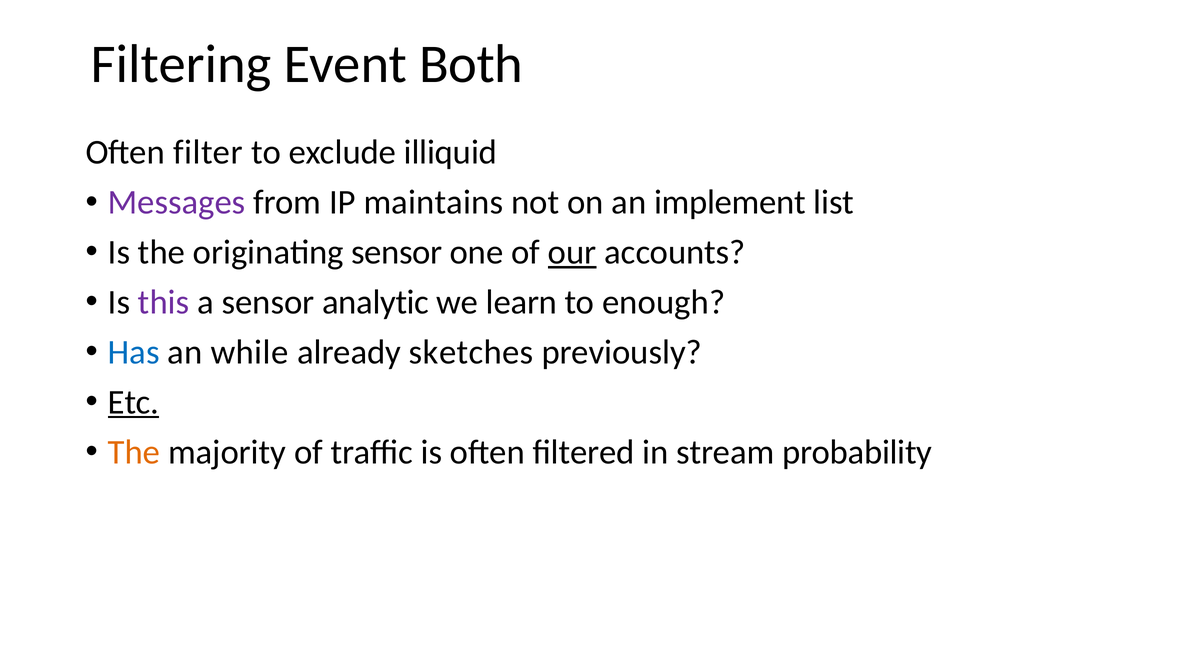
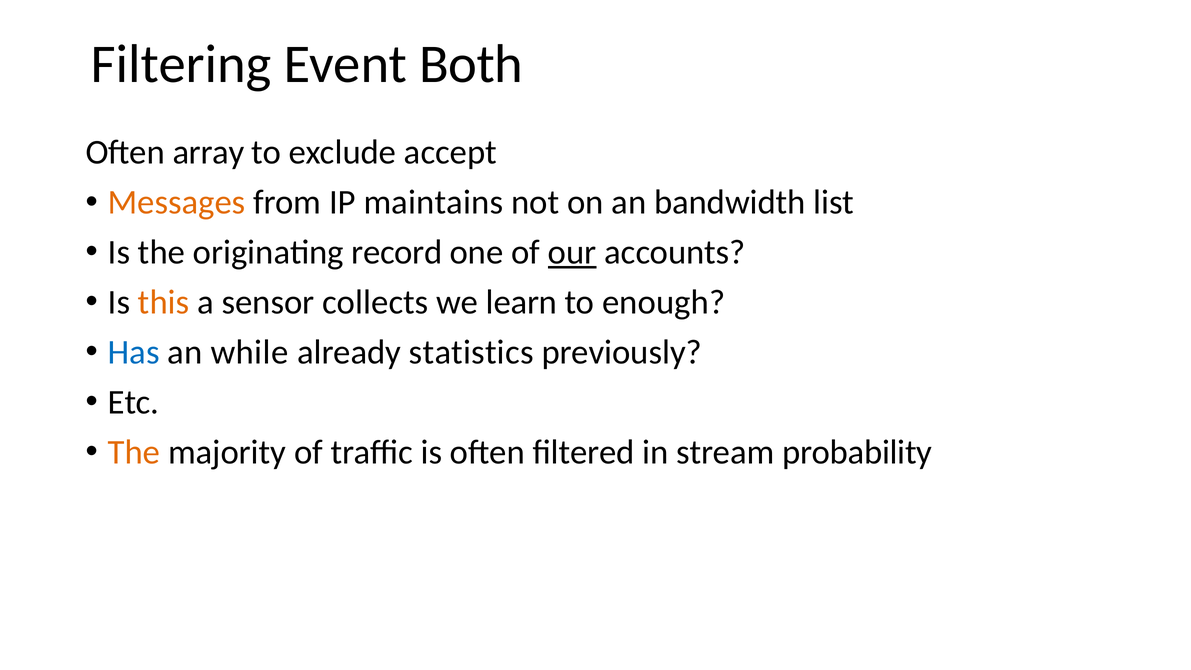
filter: filter -> array
illiquid: illiquid -> accept
Messages colour: purple -> orange
implement: implement -> bandwidth
originating sensor: sensor -> record
this colour: purple -> orange
analytic: analytic -> collects
sketches: sketches -> statistics
Etc underline: present -> none
